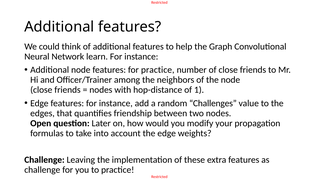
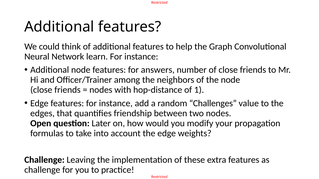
for practice: practice -> answers
